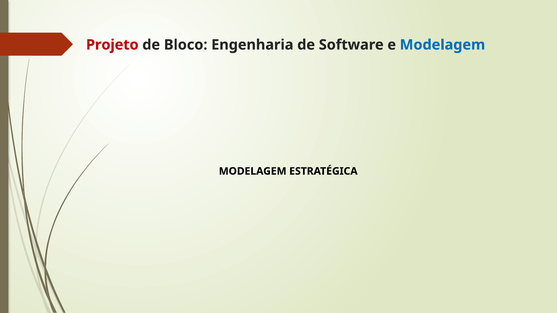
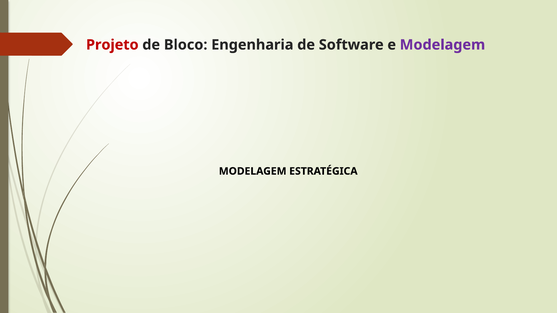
Modelagem at (442, 45) colour: blue -> purple
